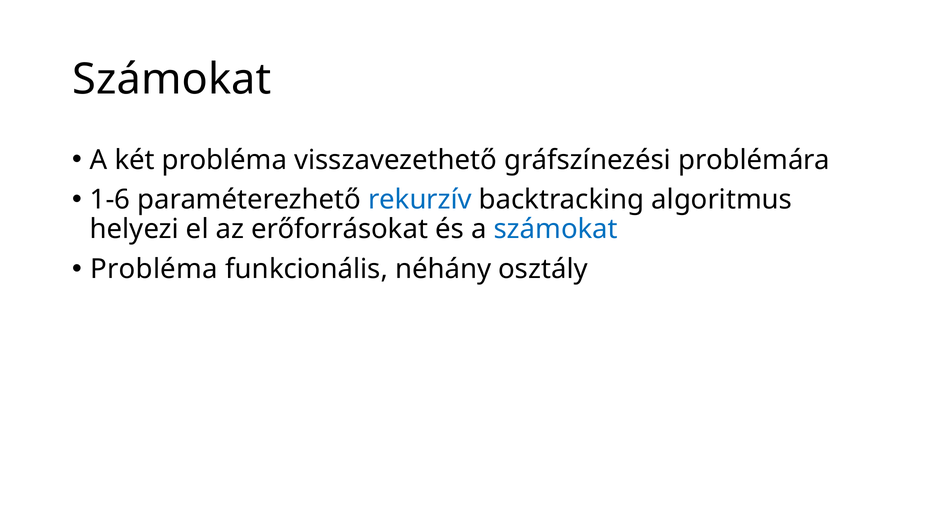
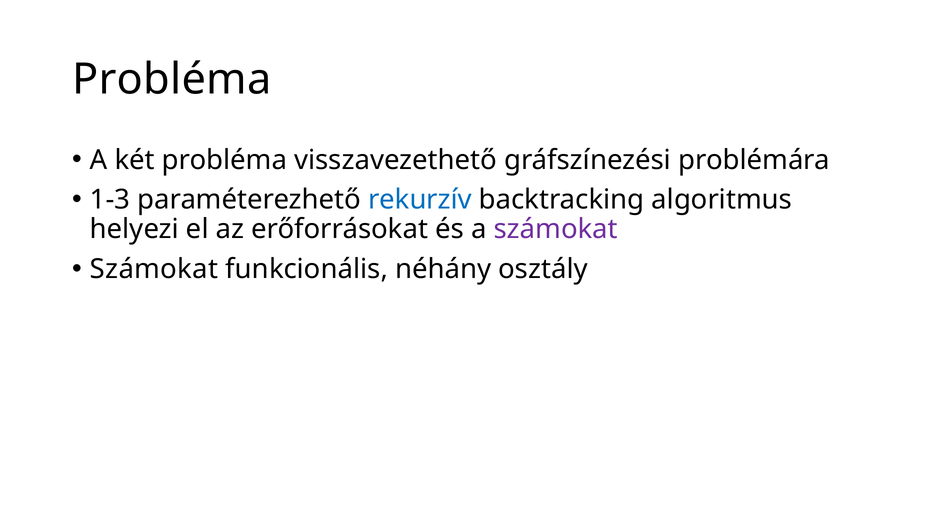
Számokat at (172, 79): Számokat -> Probléma
1-6: 1-6 -> 1-3
számokat at (556, 229) colour: blue -> purple
Probléma at (154, 269): Probléma -> Számokat
